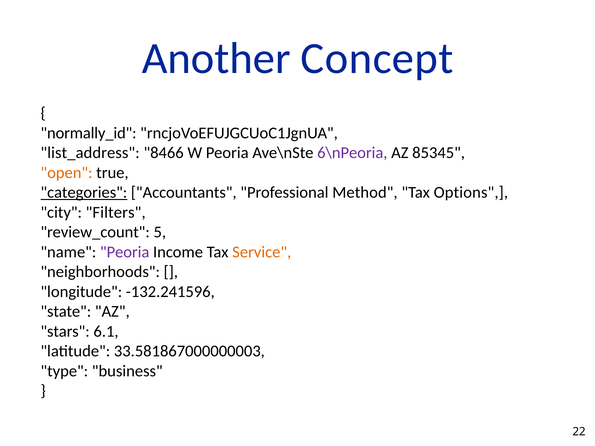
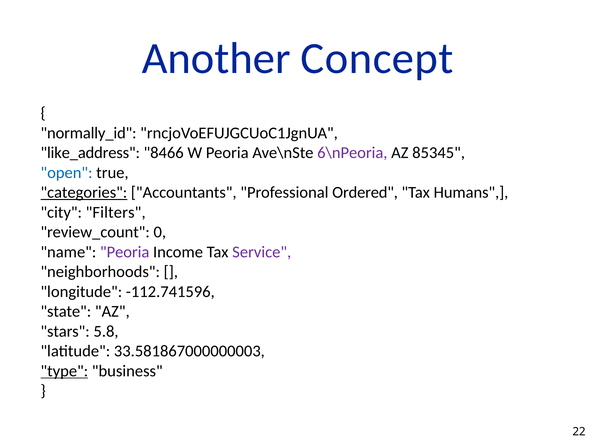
list_address: list_address -> like_address
open colour: orange -> blue
Method: Method -> Ordered
Options: Options -> Humans
5: 5 -> 0
Service colour: orange -> purple
-132.241596: -132.241596 -> -112.741596
6.1: 6.1 -> 5.8
type underline: none -> present
